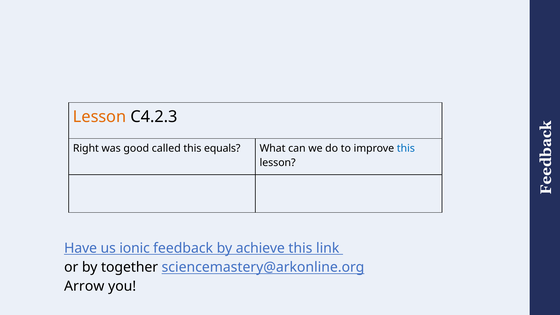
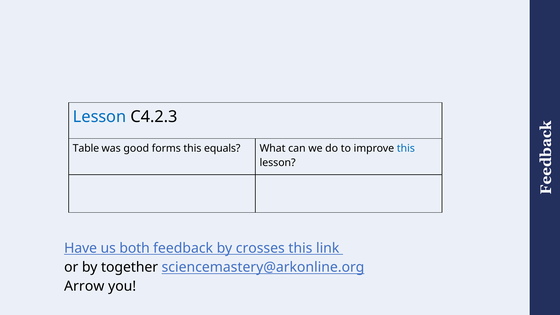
Lesson at (100, 117) colour: orange -> blue
Right: Right -> Table
called: called -> forms
ionic: ionic -> both
achieve: achieve -> crosses
